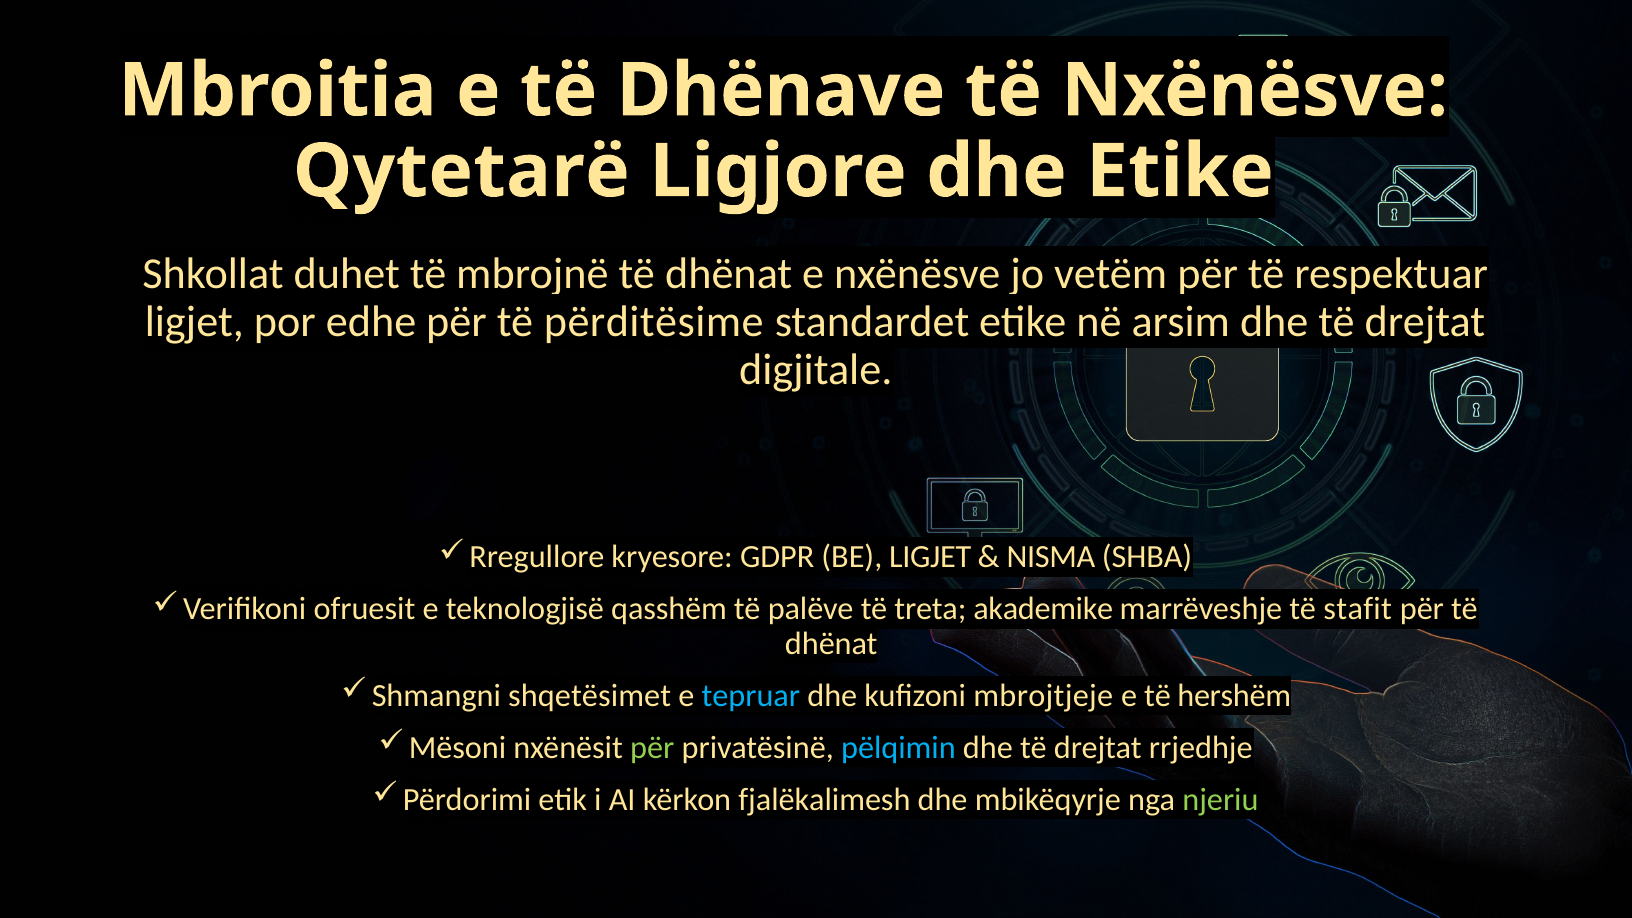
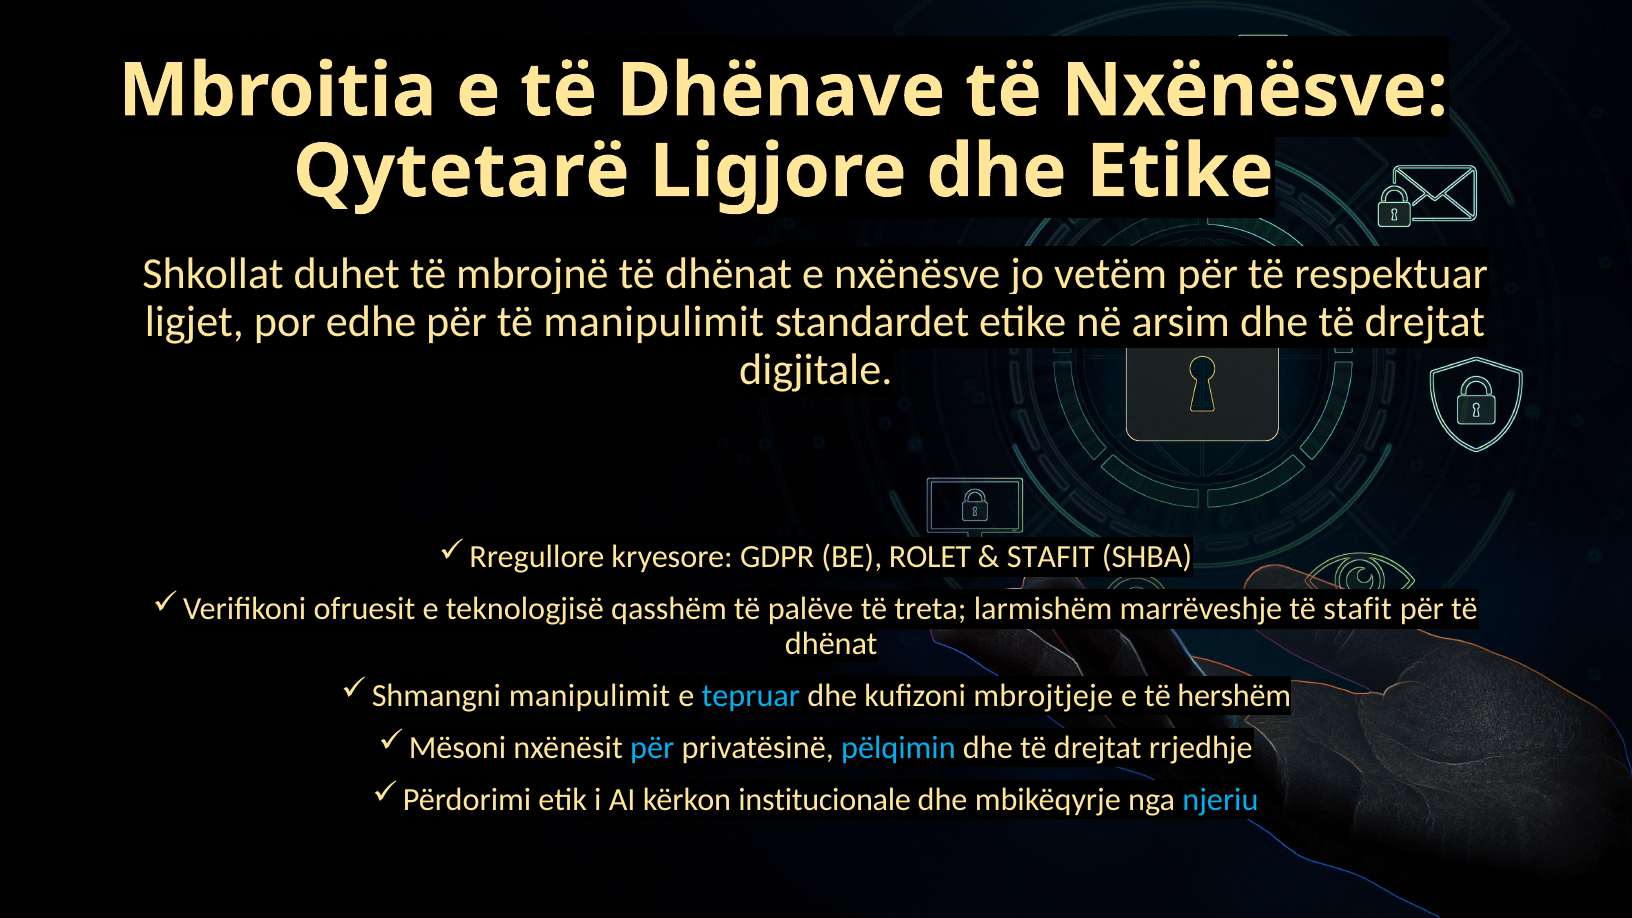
të përditësime: përditësime -> manipulimit
BE LIGJET: LIGJET -> ROLET
NISMA at (1051, 557): NISMA -> STAFIT
akademike: akademike -> larmishëm
shqetësimet at (590, 696): shqetësimet -> manipulimit
për at (652, 748) colour: light green -> light blue
fjalëkalimesh: fjalëkalimesh -> institucionale
njeriu colour: light green -> light blue
